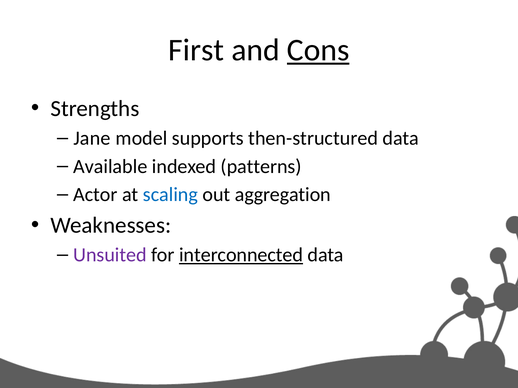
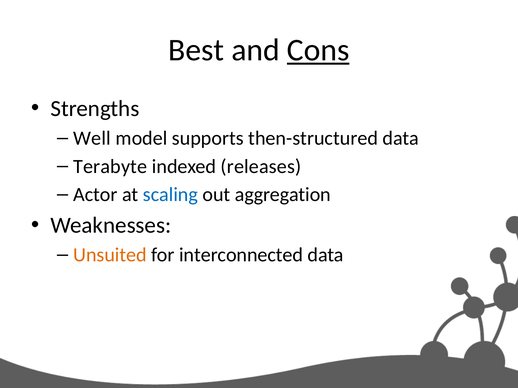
First: First -> Best
Jane: Jane -> Well
Available: Available -> Terabyte
patterns: patterns -> releases
Unsuited colour: purple -> orange
interconnected underline: present -> none
